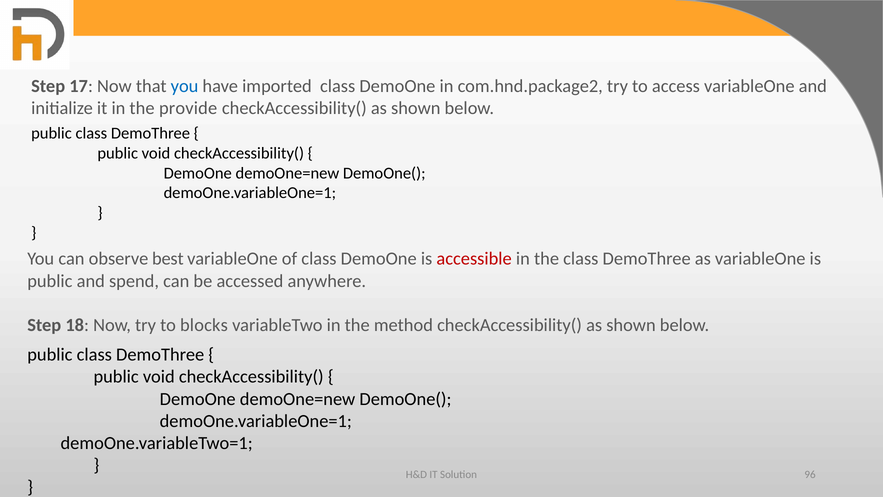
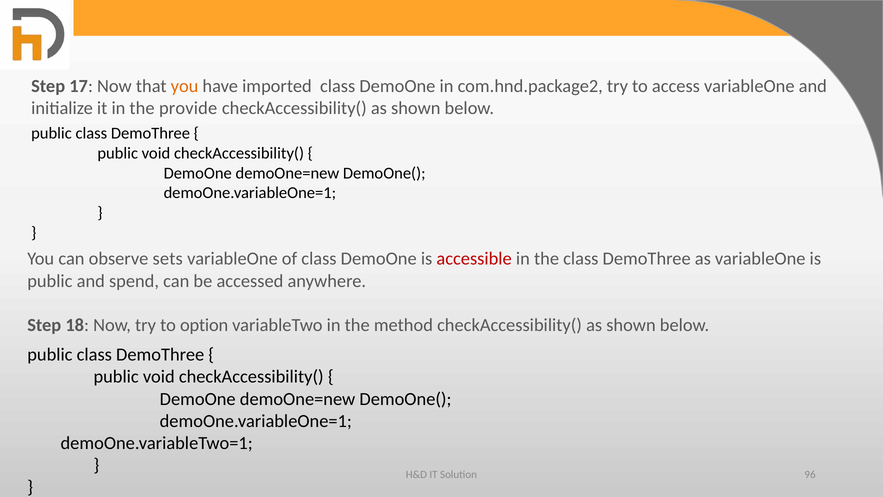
you at (185, 86) colour: blue -> orange
best: best -> sets
blocks: blocks -> option
